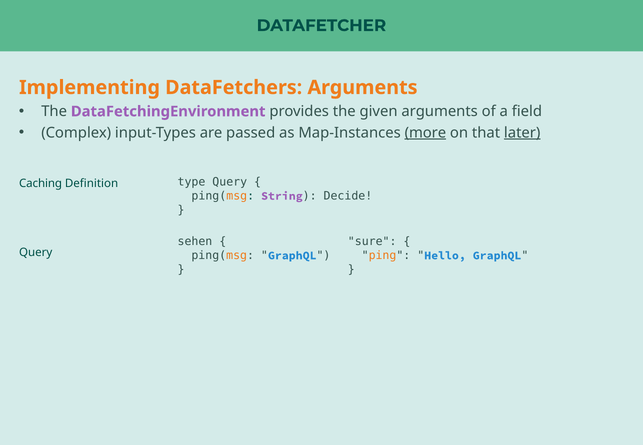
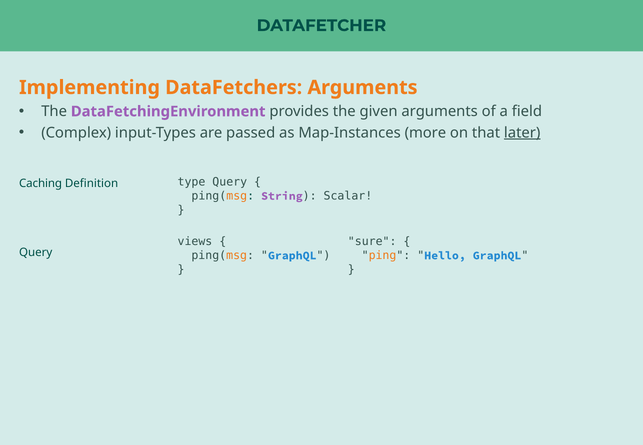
more underline: present -> none
Decide: Decide -> Scalar
sehen: sehen -> views
